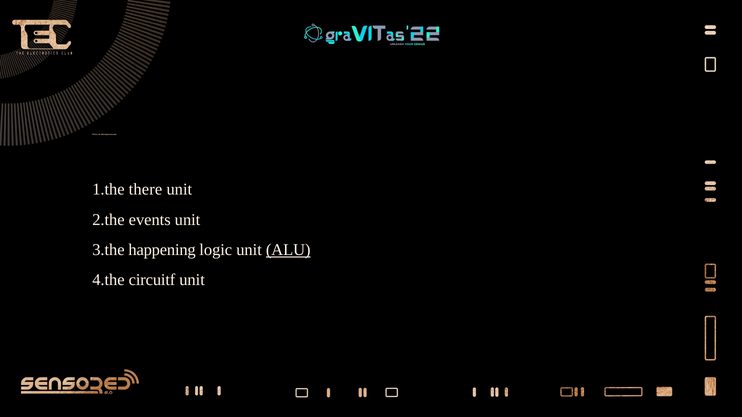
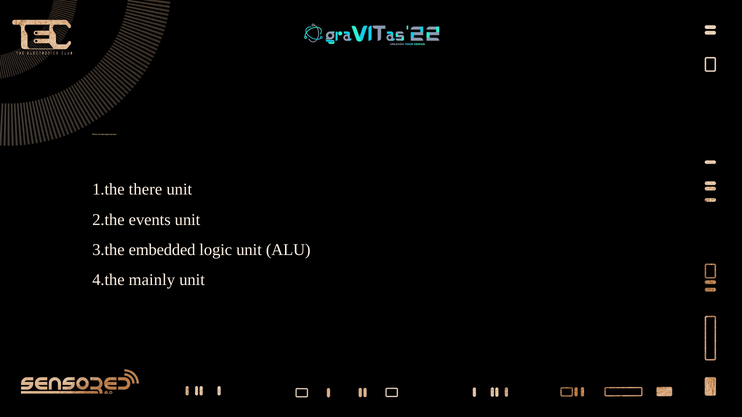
happening: happening -> embedded
ALU underline: present -> none
circuitf: circuitf -> mainly
